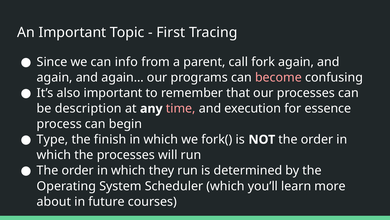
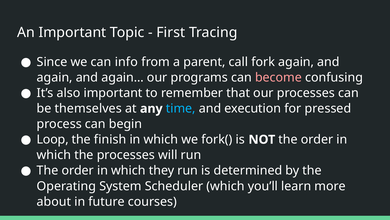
description: description -> themselves
time colour: pink -> light blue
essence: essence -> pressed
Type: Type -> Loop
